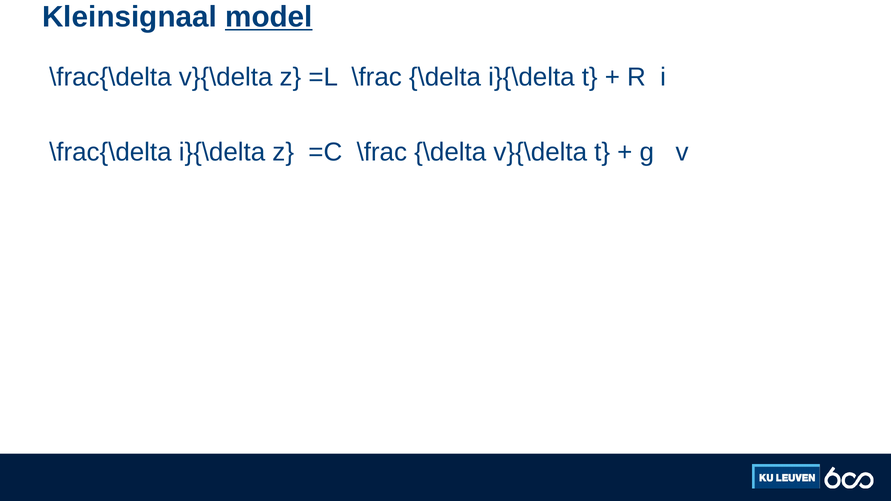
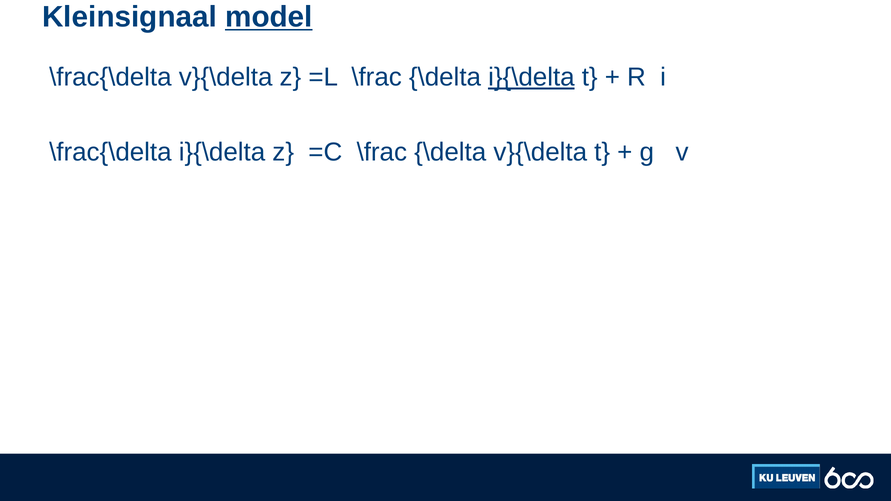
i}{\delta at (531, 77) underline: none -> present
